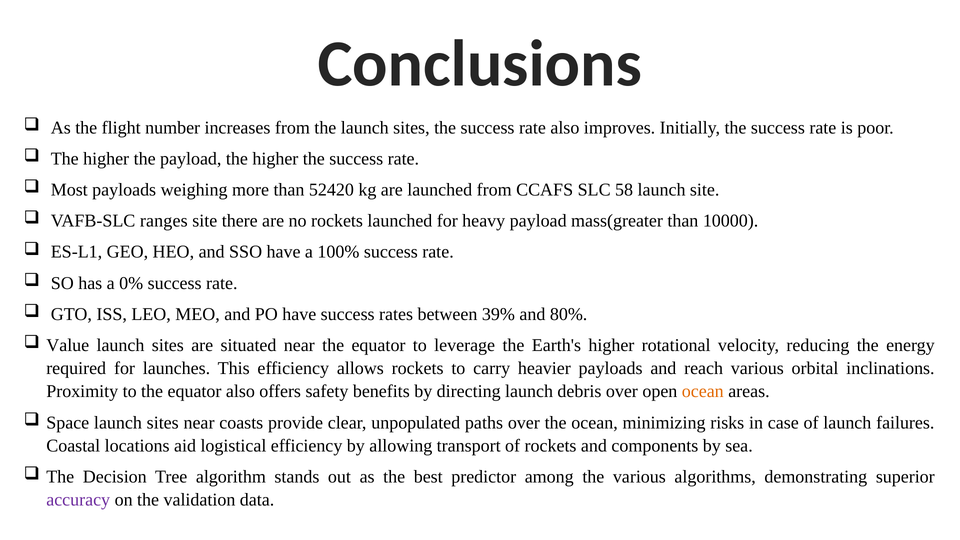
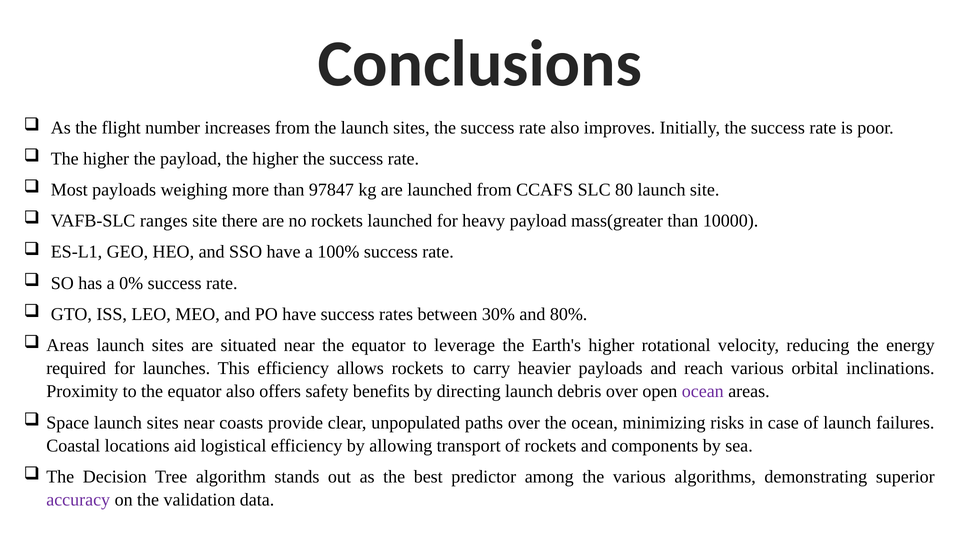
52420: 52420 -> 97847
58: 58 -> 80
39%: 39% -> 30%
Value at (68, 345): Value -> Areas
ocean at (703, 392) colour: orange -> purple
